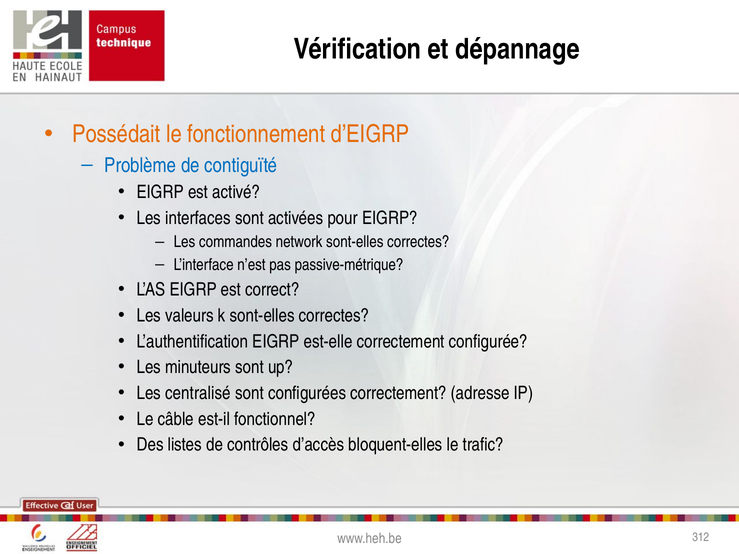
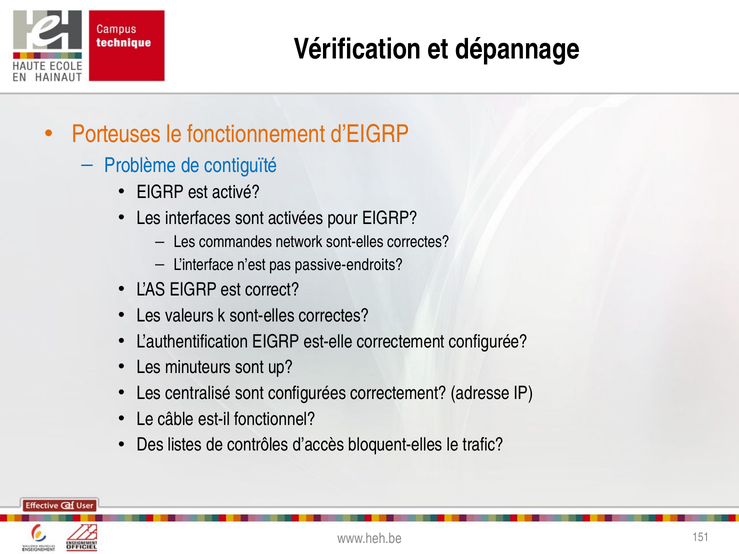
Possédait: Possédait -> Porteuses
passive-métrique: passive-métrique -> passive-endroits
312: 312 -> 151
